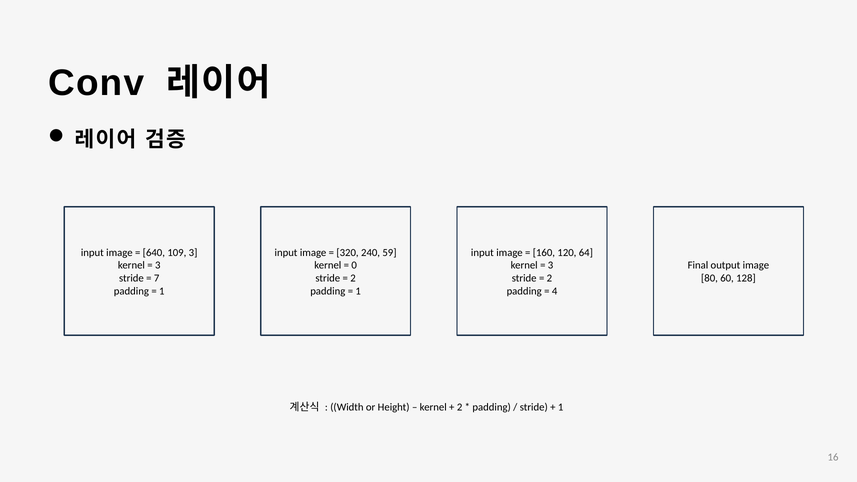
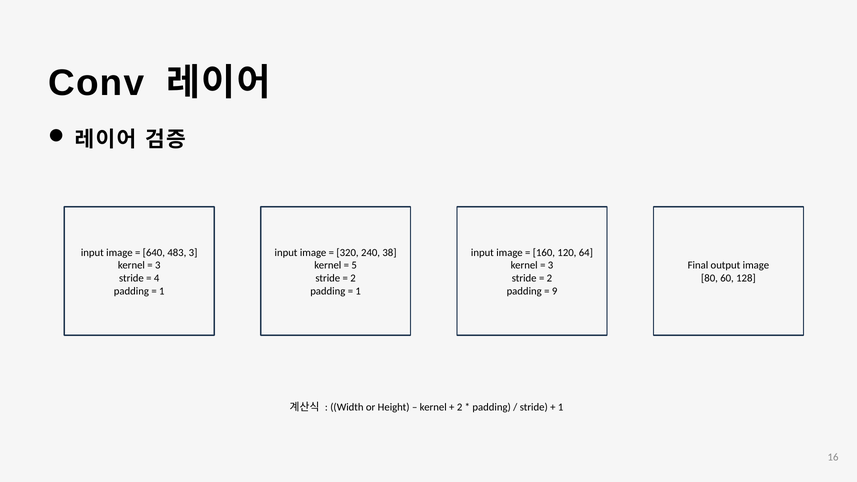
109: 109 -> 483
59: 59 -> 38
0: 0 -> 5
7: 7 -> 4
4: 4 -> 9
